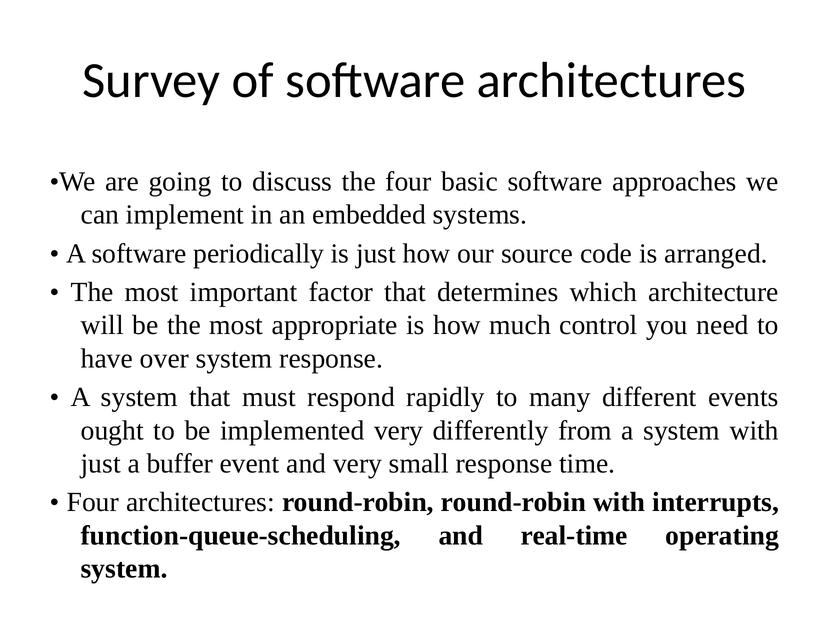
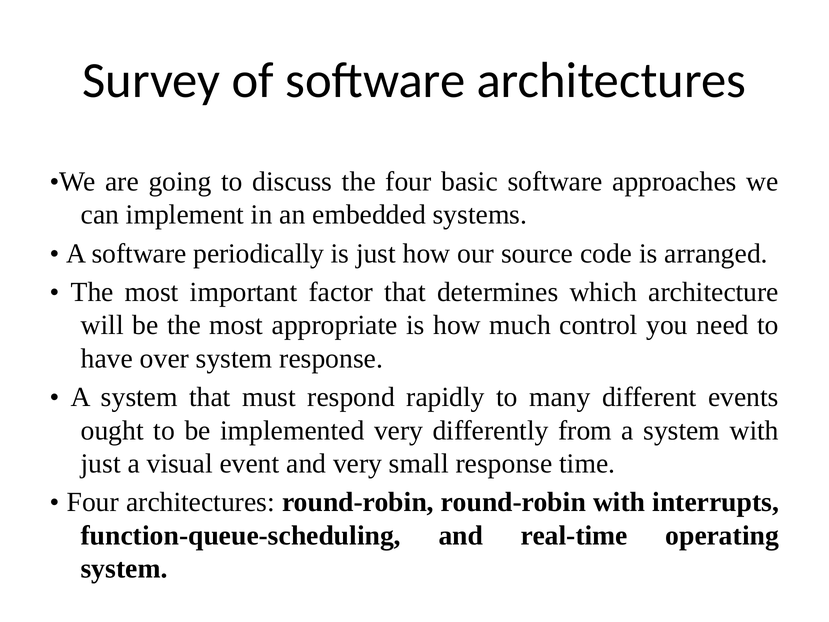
buffer: buffer -> visual
